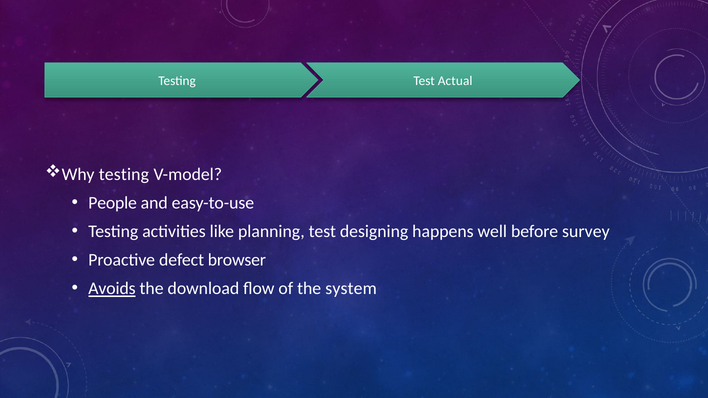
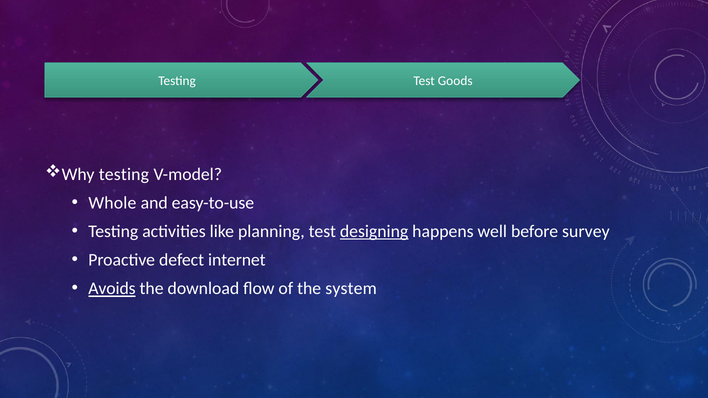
Actual: Actual -> Goods
People: People -> Whole
designing underline: none -> present
browser: browser -> internet
